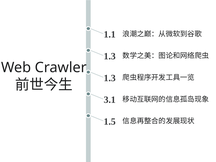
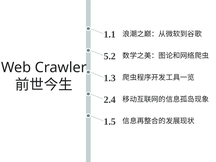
1.3 at (110, 56): 1.3 -> 5.2
3.1: 3.1 -> 2.4
